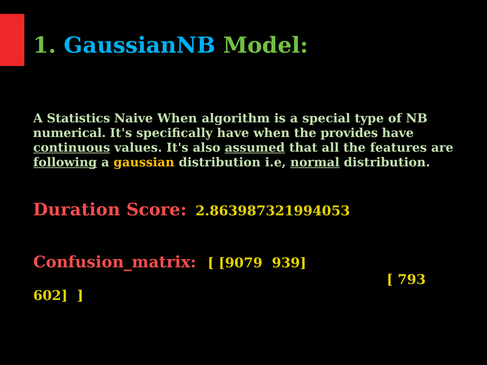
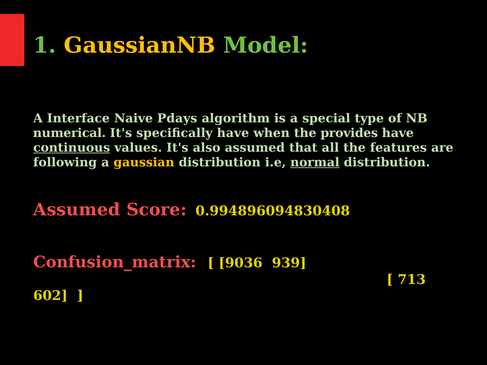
GaussianNB colour: light blue -> yellow
Statistics: Statistics -> Interface
Naive When: When -> Pdays
assumed at (255, 148) underline: present -> none
following underline: present -> none
Duration at (77, 210): Duration -> Assumed
2.863987321994053: 2.863987321994053 -> 0.994896094830408
9079: 9079 -> 9036
793: 793 -> 713
